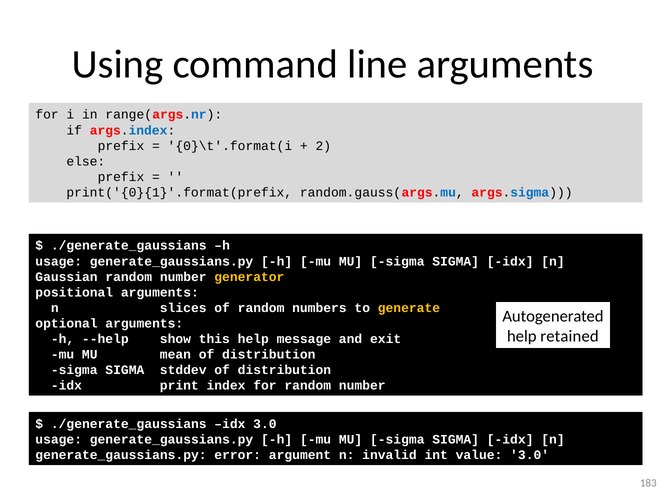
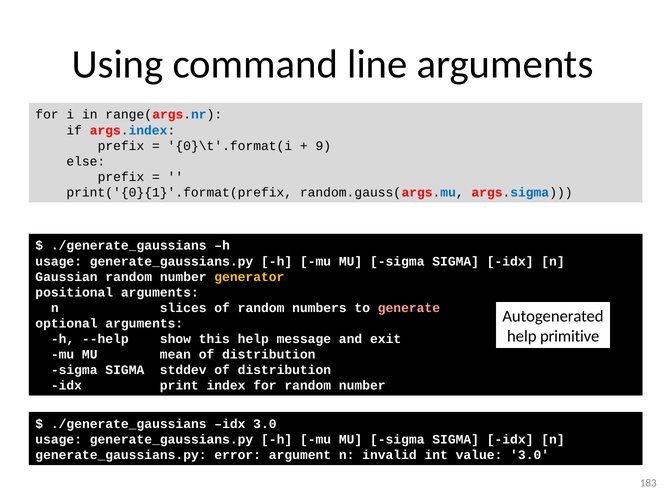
2: 2 -> 9
generate colour: yellow -> pink
retained: retained -> primitive
